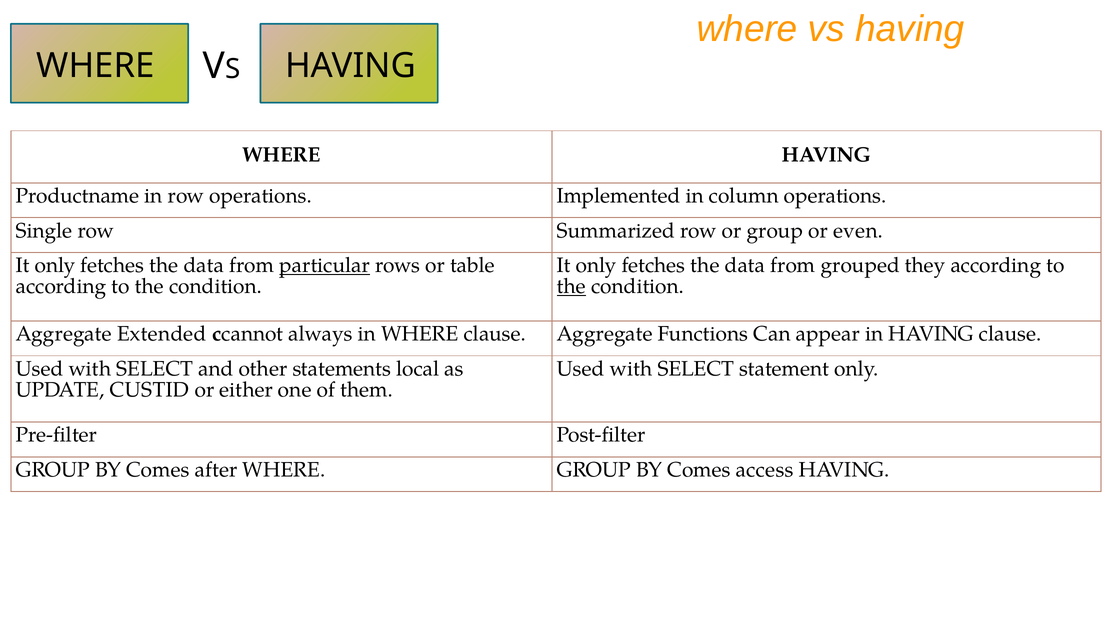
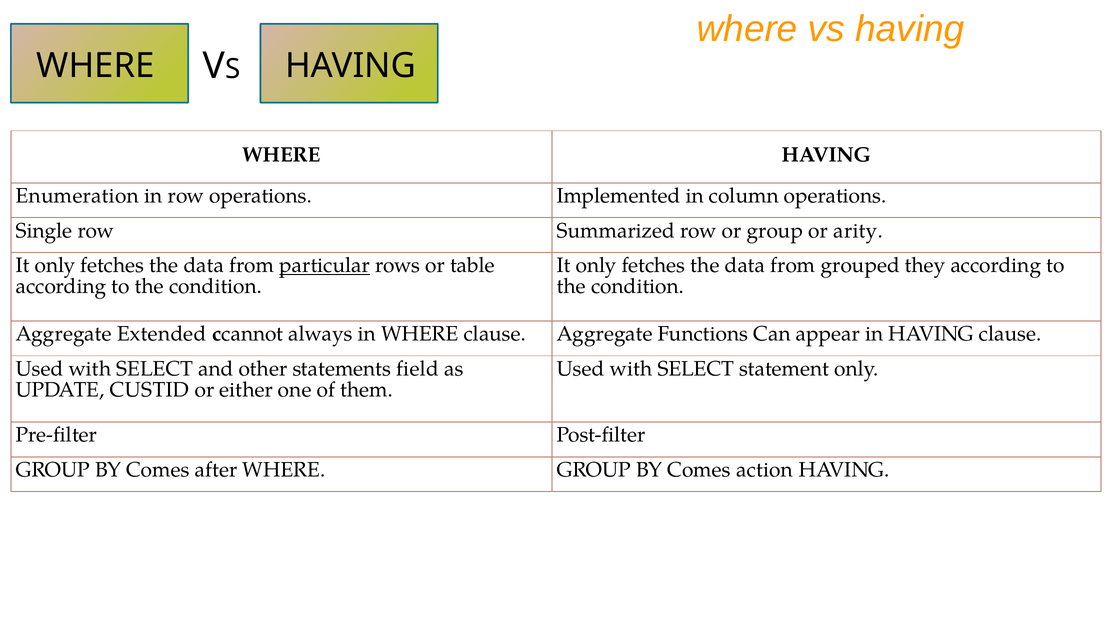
Productname: Productname -> Enumeration
even: even -> arity
the at (571, 286) underline: present -> none
local: local -> field
access: access -> action
